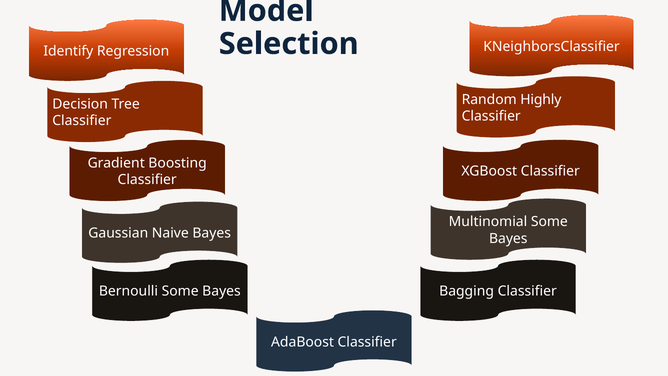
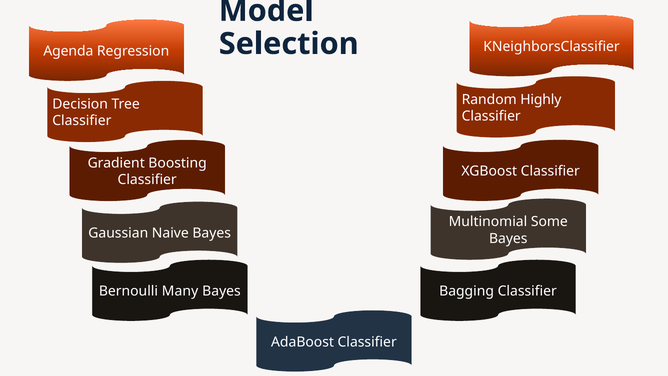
Identify: Identify -> Agenda
Bernoulli Some: Some -> Many
